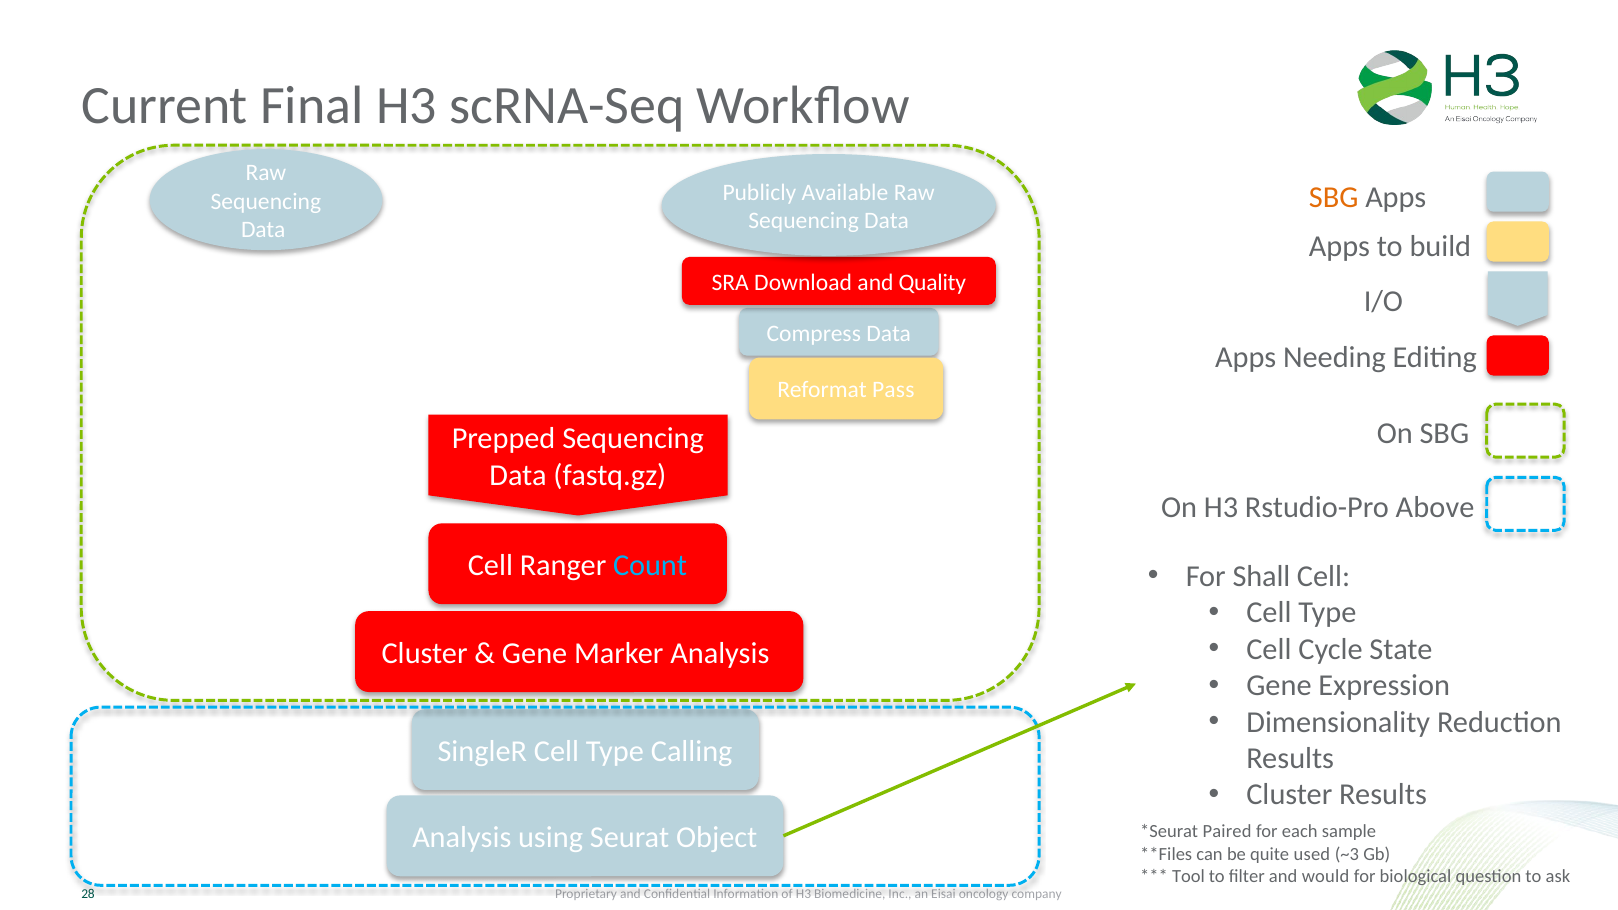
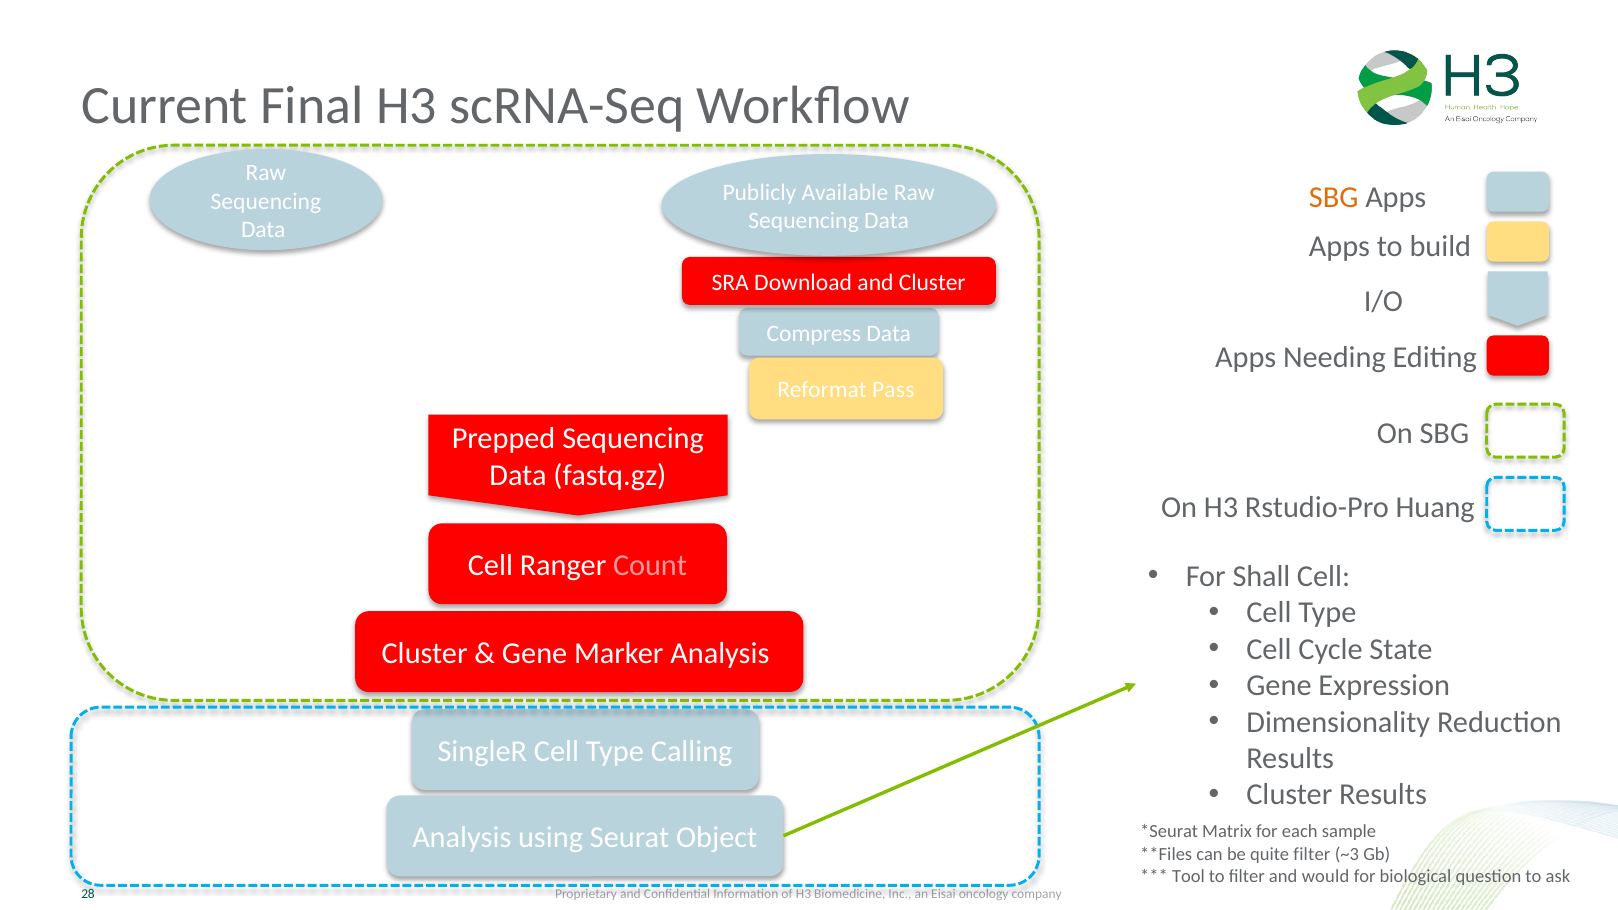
and Quality: Quality -> Cluster
Above: Above -> Huang
Count colour: light blue -> pink
Paired: Paired -> Matrix
quite used: used -> filter
